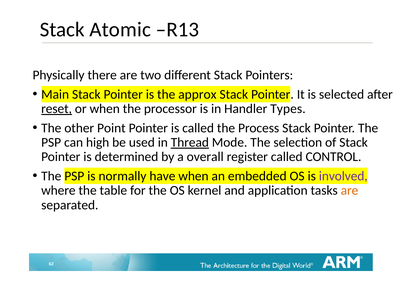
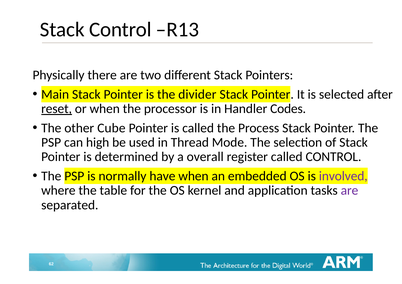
Stack Atomic: Atomic -> Control
approx: approx -> divider
Types: Types -> Codes
Point: Point -> Cube
Thread underline: present -> none
are at (350, 191) colour: orange -> purple
